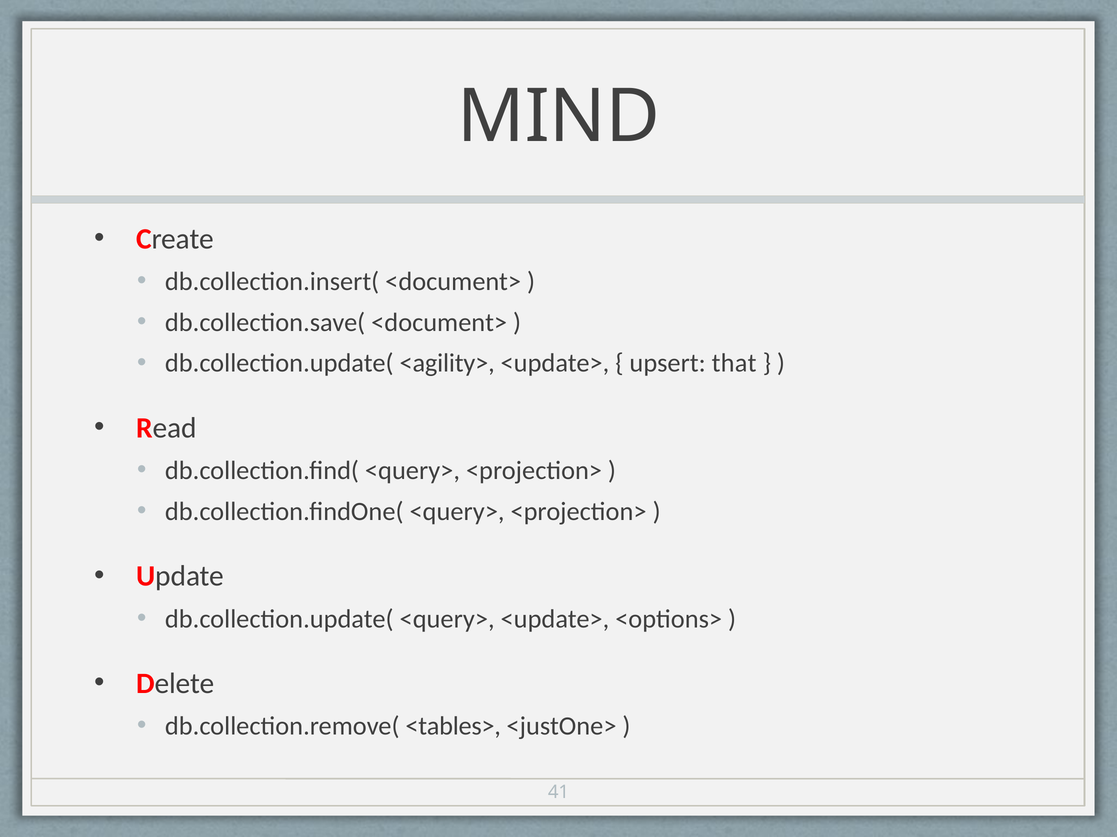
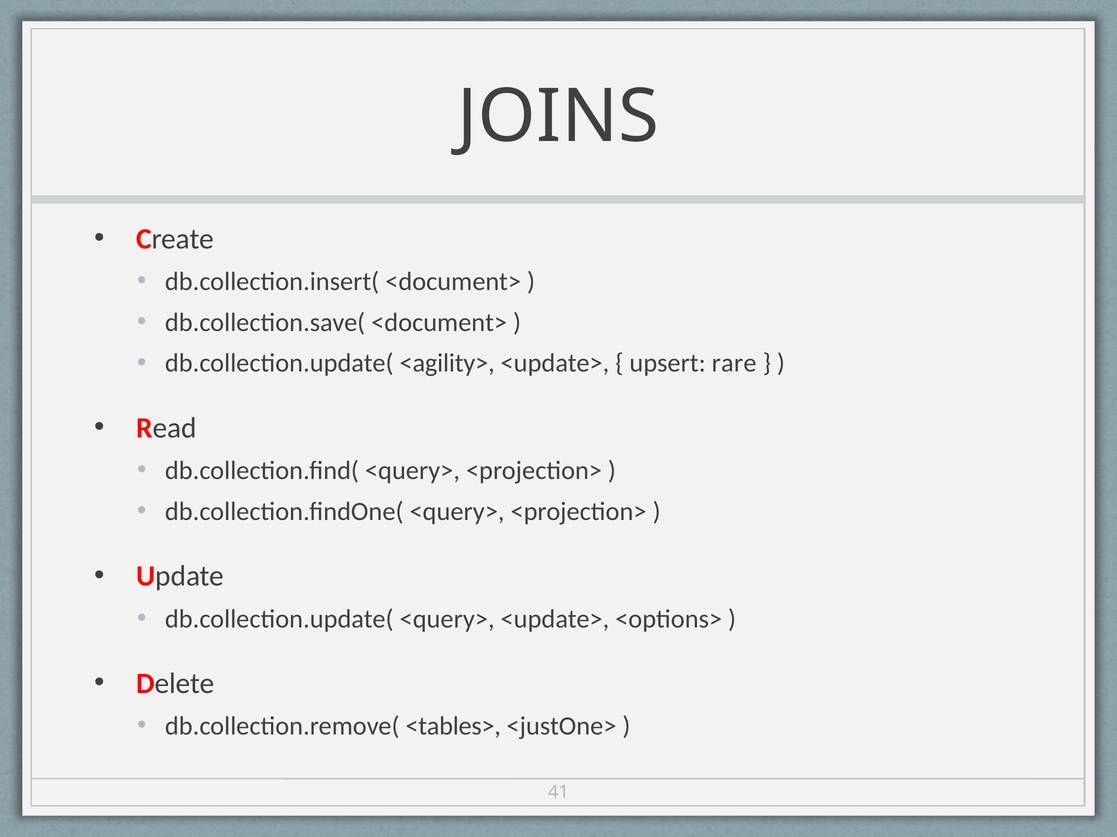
MIND: MIND -> JOINS
that: that -> rare
